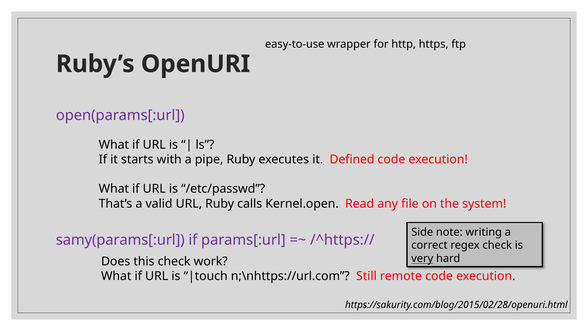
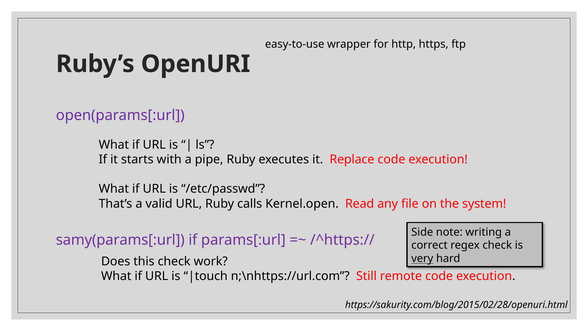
Defined: Defined -> Replace
